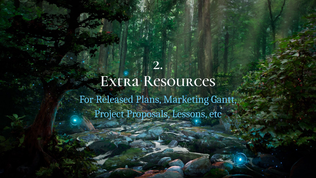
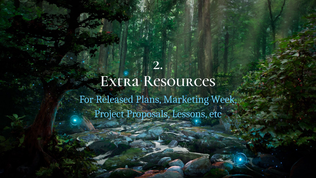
Gantt: Gantt -> Week
